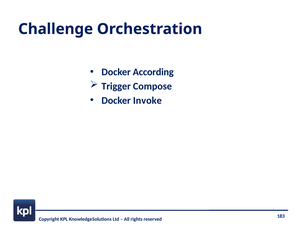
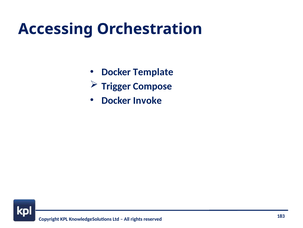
Challenge: Challenge -> Accessing
According: According -> Template
